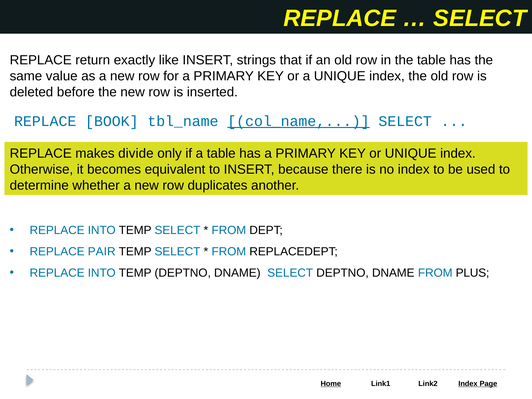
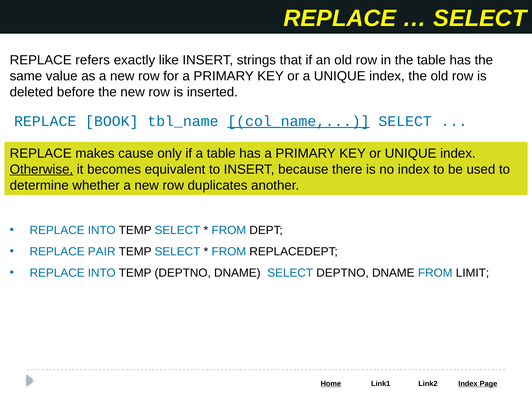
return: return -> refers
divide: divide -> cause
Otherwise underline: none -> present
PLUS: PLUS -> LIMIT
